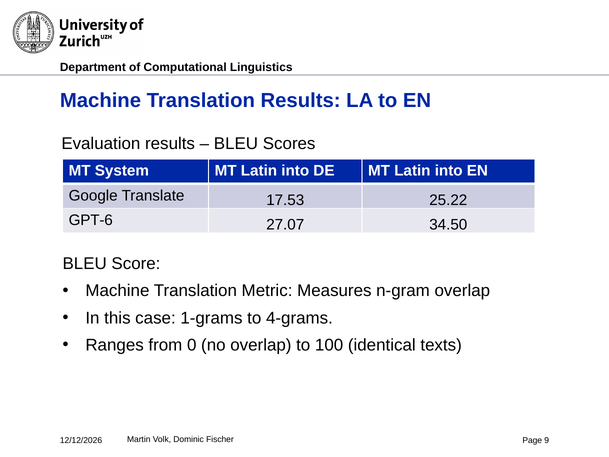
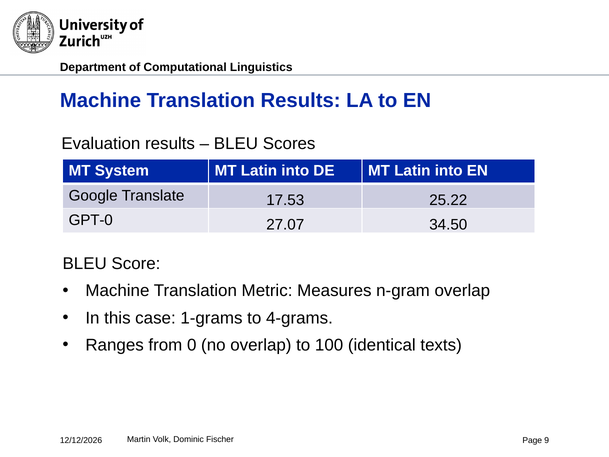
GPT-6: GPT-6 -> GPT-0
